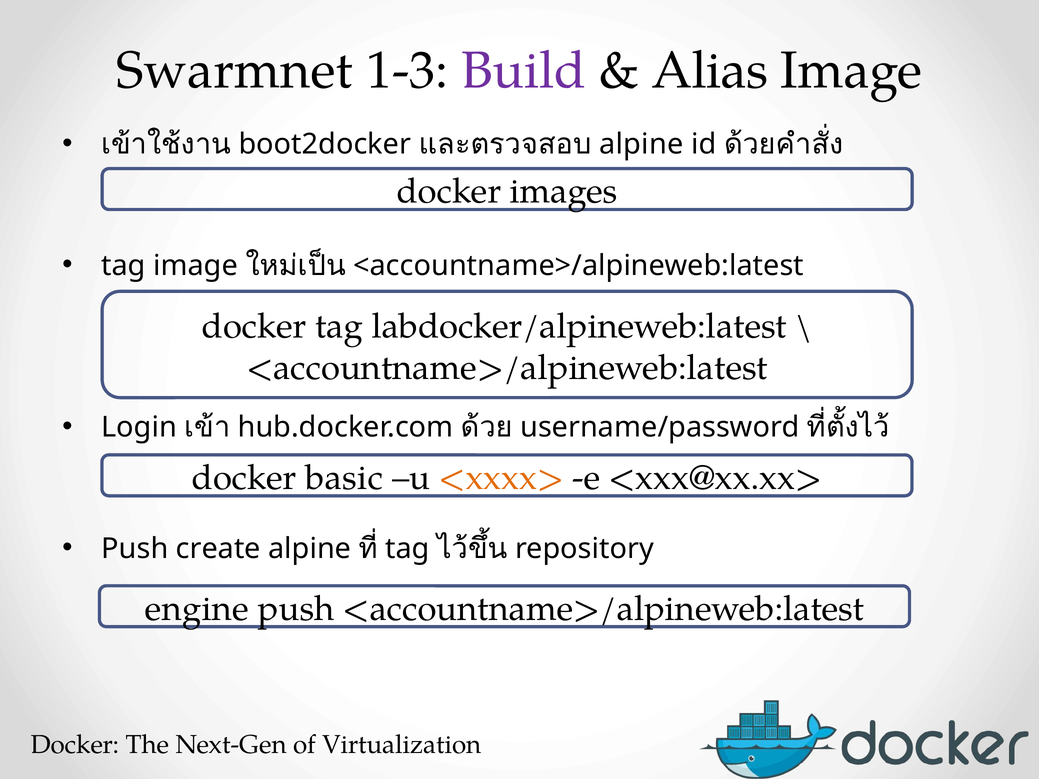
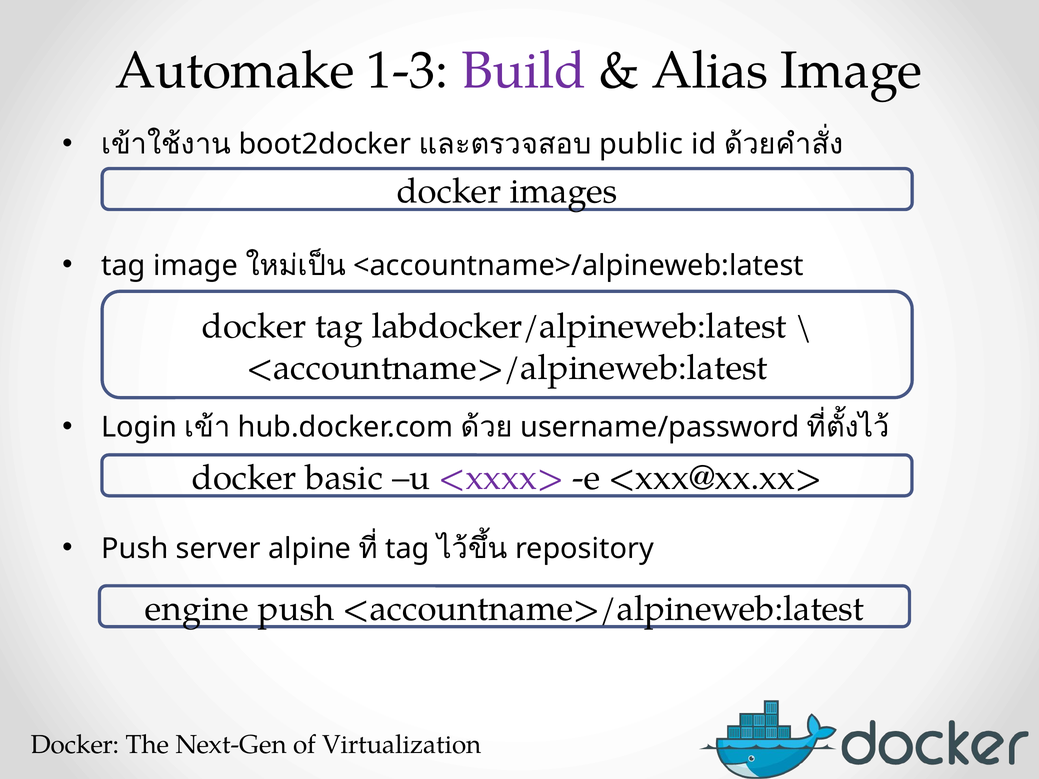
Swarmnet: Swarmnet -> Automake
alpine at (641, 144): alpine -> public
<xxxx> colour: orange -> purple
create: create -> server
